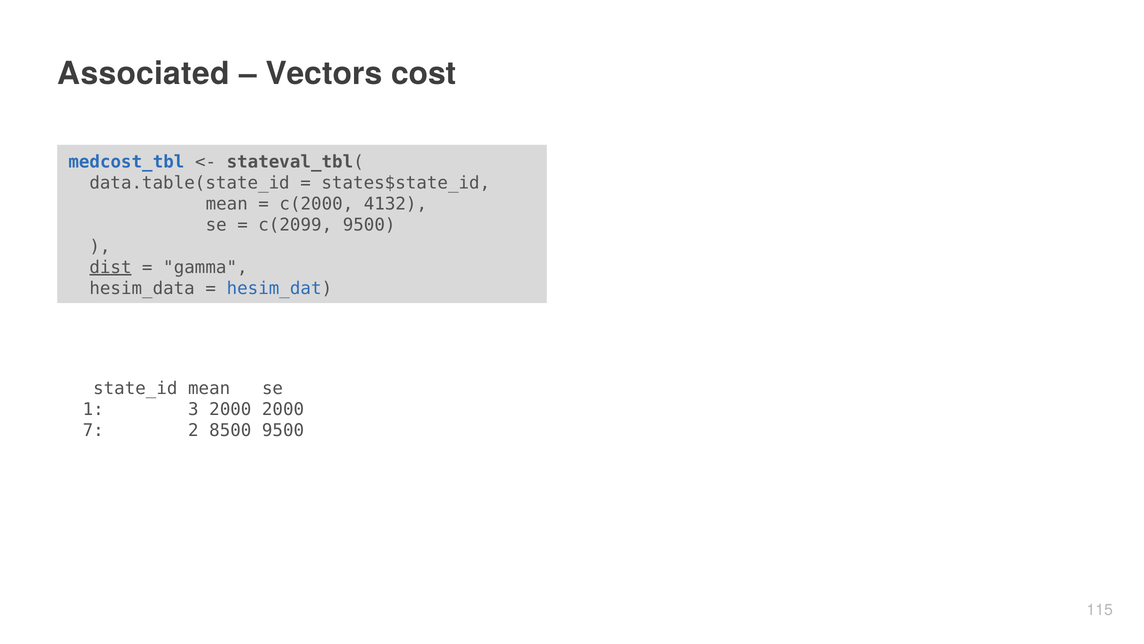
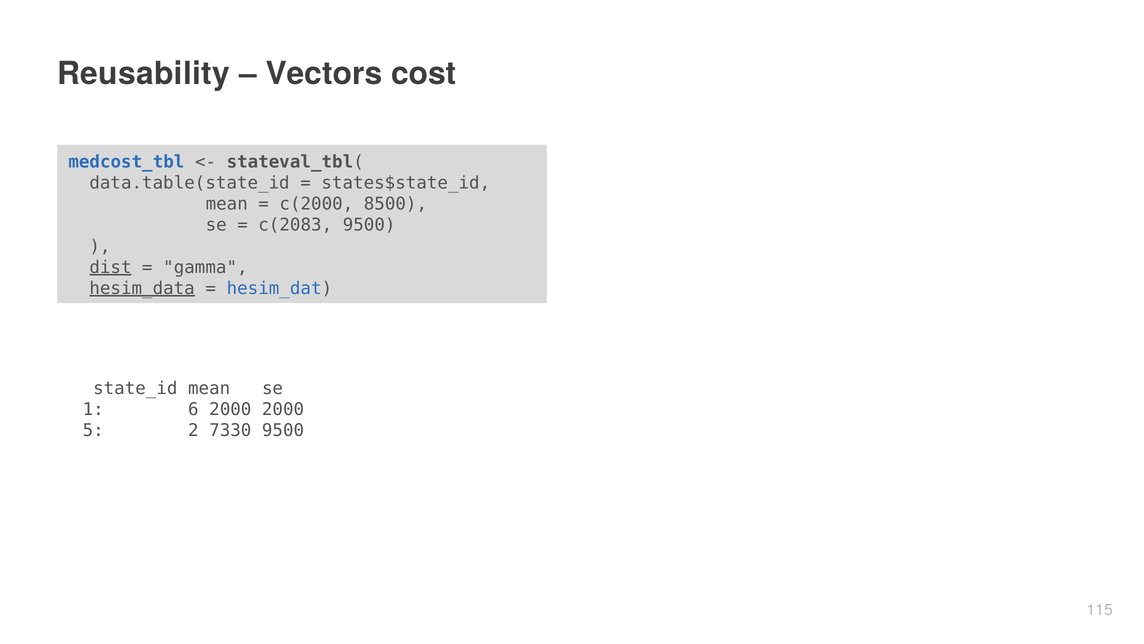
Associated: Associated -> Reusability
4132: 4132 -> 8500
c(2099: c(2099 -> c(2083
hesim_data underline: none -> present
3: 3 -> 6
7: 7 -> 5
8500: 8500 -> 7330
